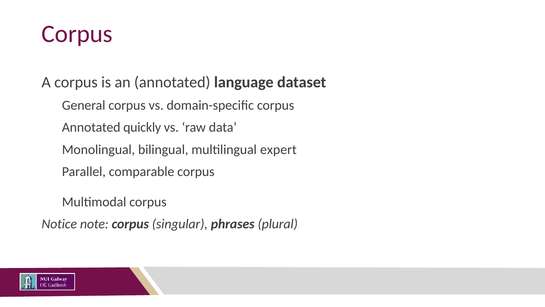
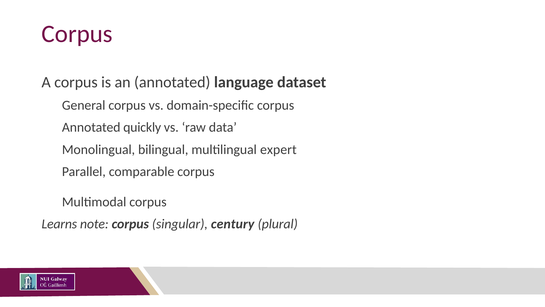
Notice: Notice -> Learns
phrases: phrases -> century
